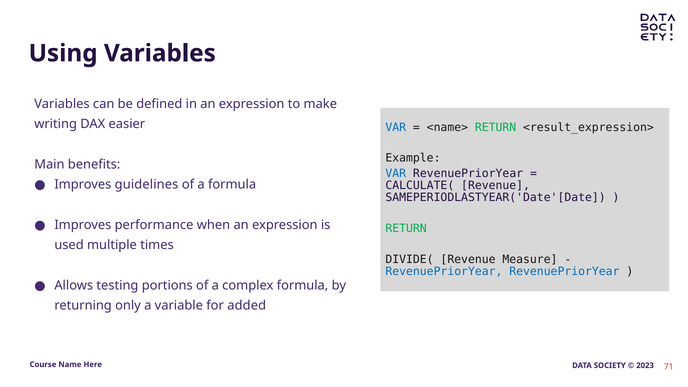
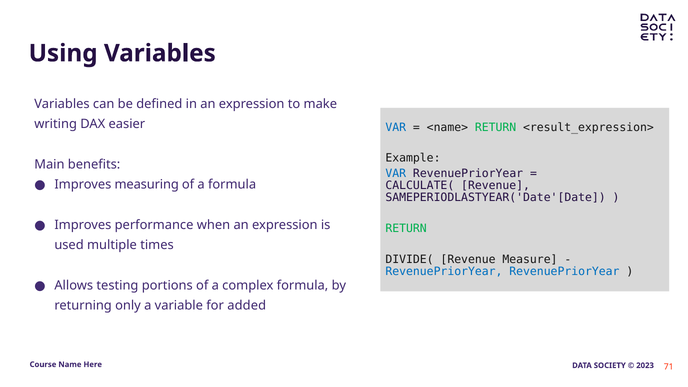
guidelines: guidelines -> measuring
